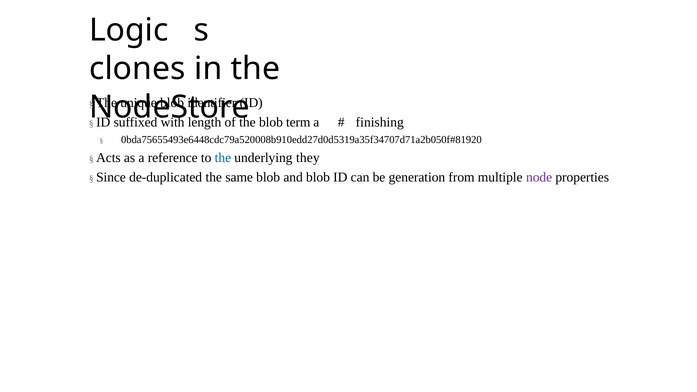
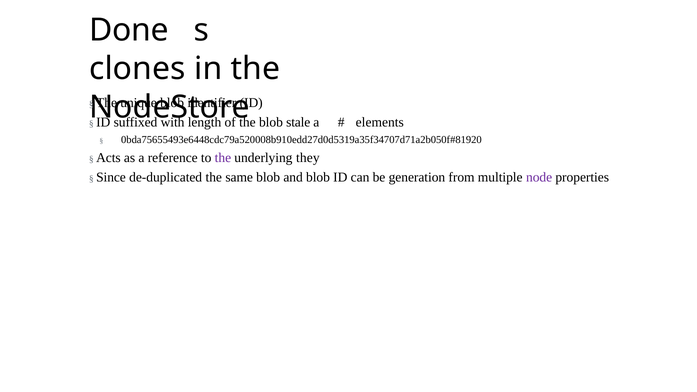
Logic: Logic -> Done
term: term -> stale
finishing: finishing -> elements
the at (223, 158) colour: blue -> purple
